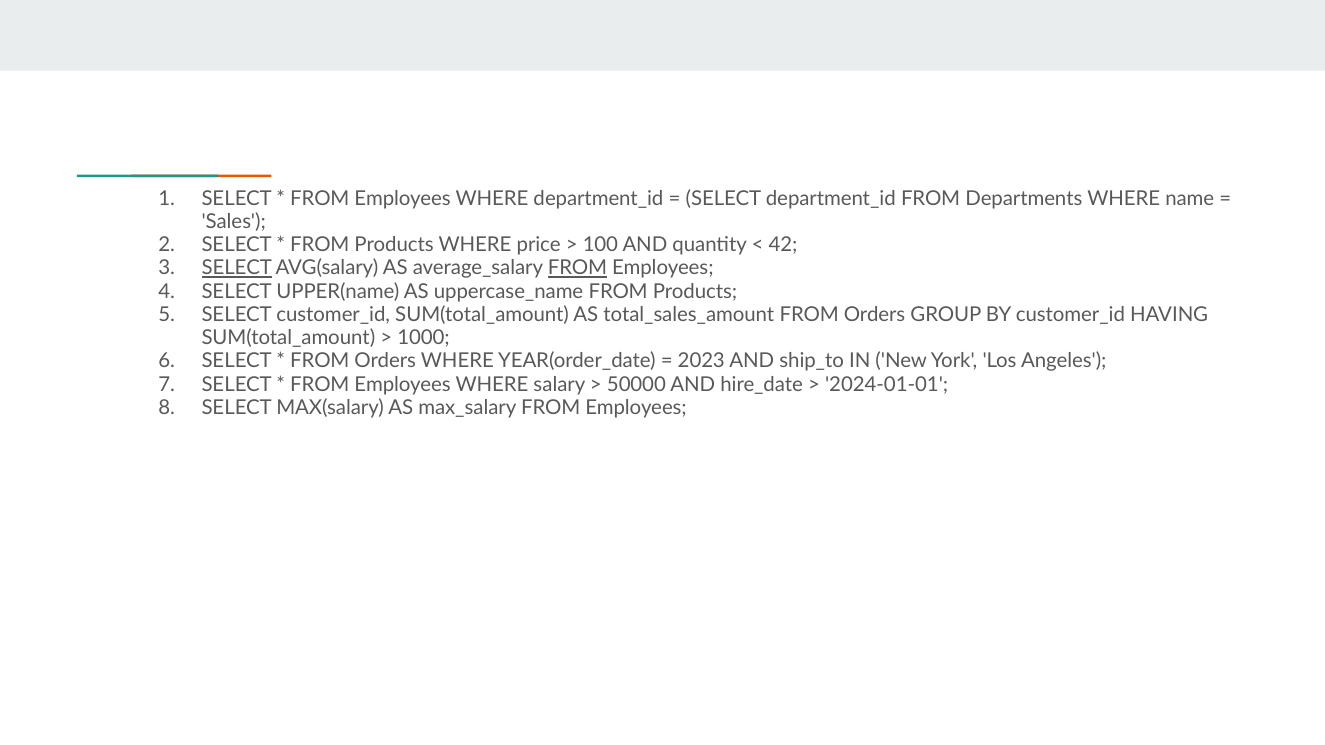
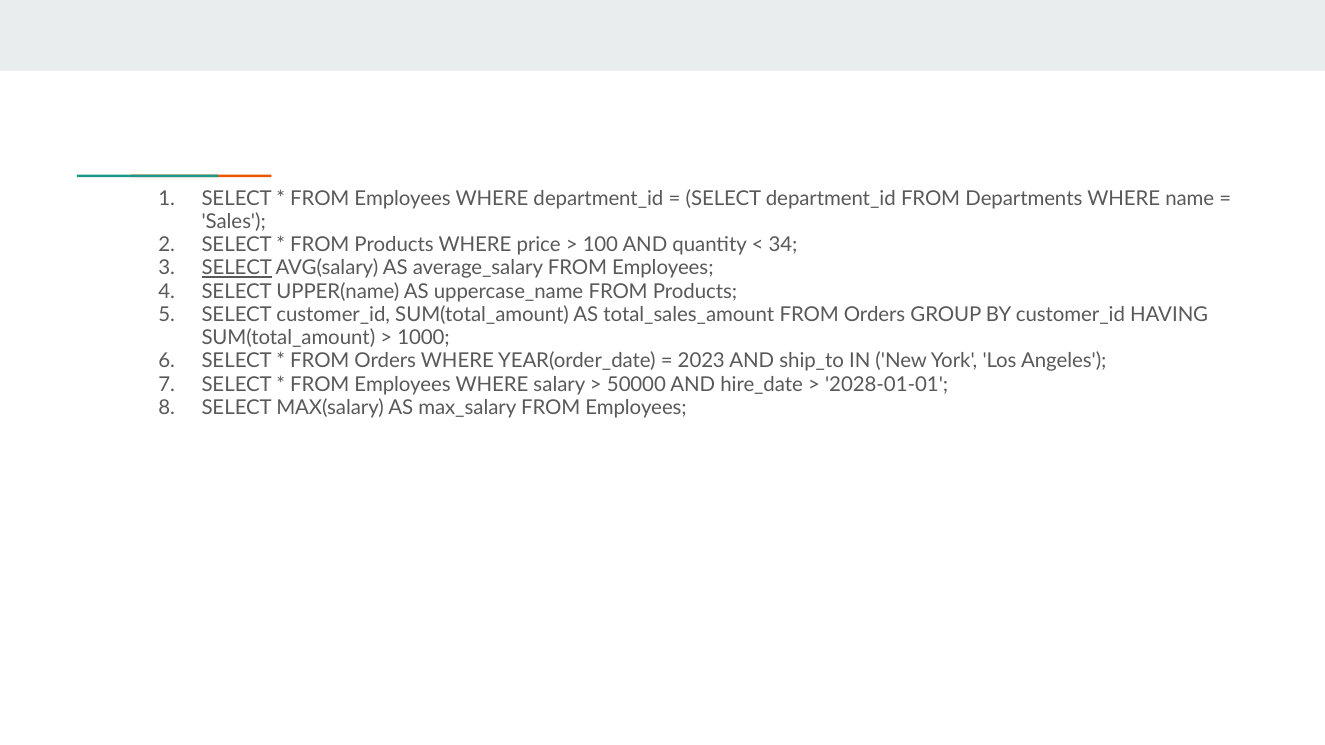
42: 42 -> 34
FROM at (577, 268) underline: present -> none
2024-01-01: 2024-01-01 -> 2028-01-01
